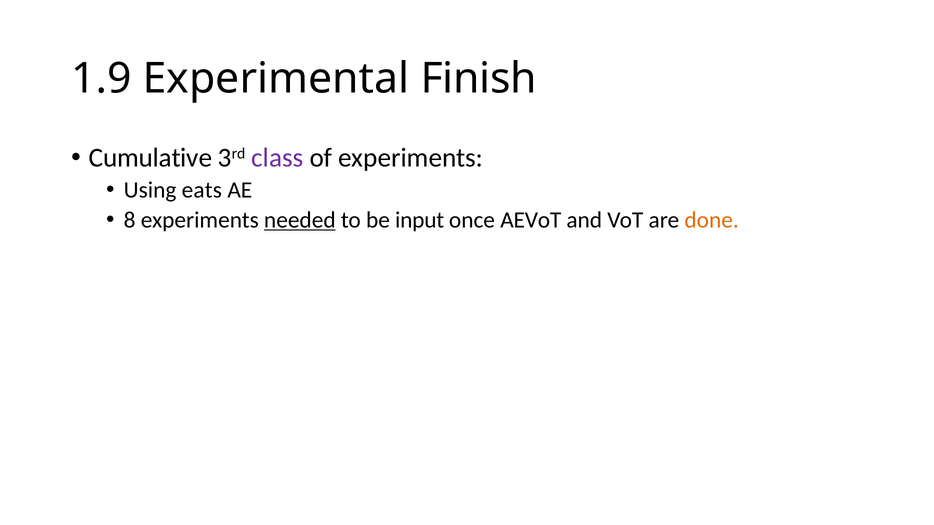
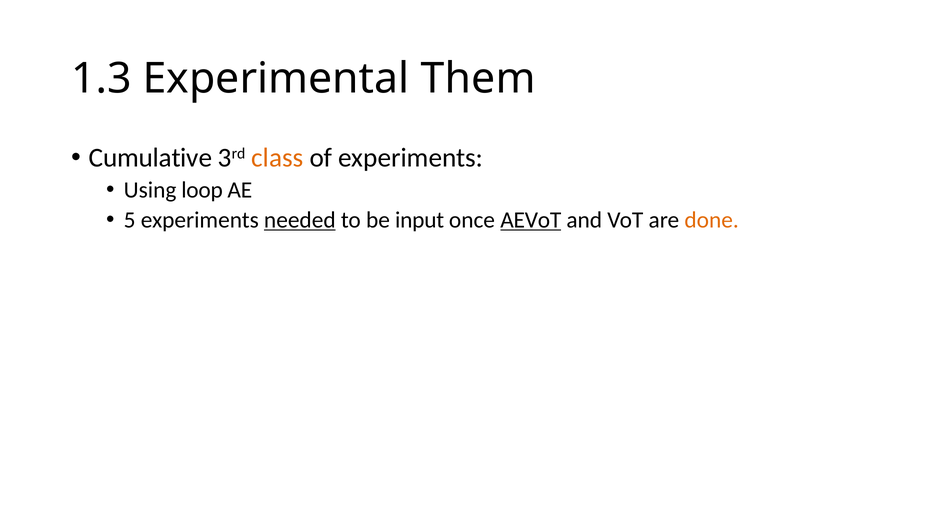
1.9: 1.9 -> 1.3
Finish: Finish -> Them
class colour: purple -> orange
eats: eats -> loop
8: 8 -> 5
AEVoT underline: none -> present
